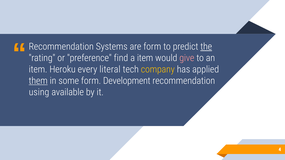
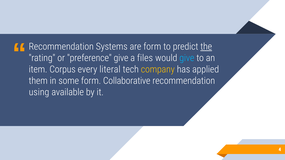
preference find: find -> give
a item: item -> files
give at (187, 58) colour: pink -> light blue
Heroku: Heroku -> Corpus
them underline: present -> none
Development: Development -> Collaborative
